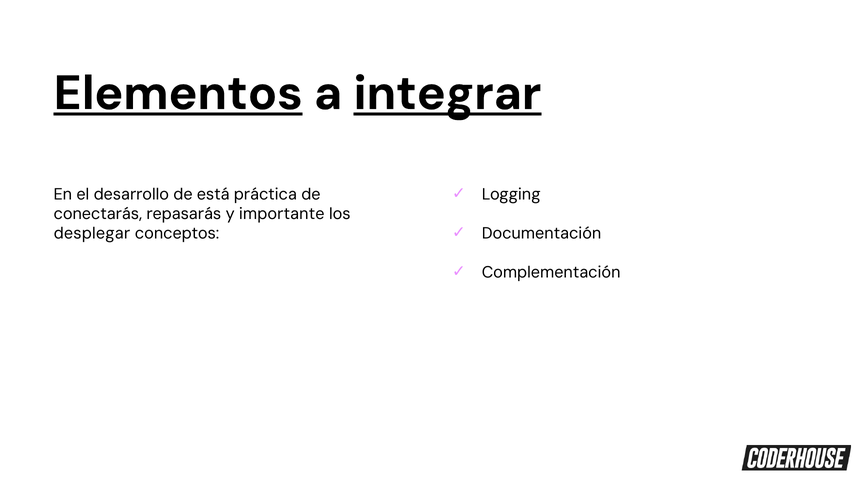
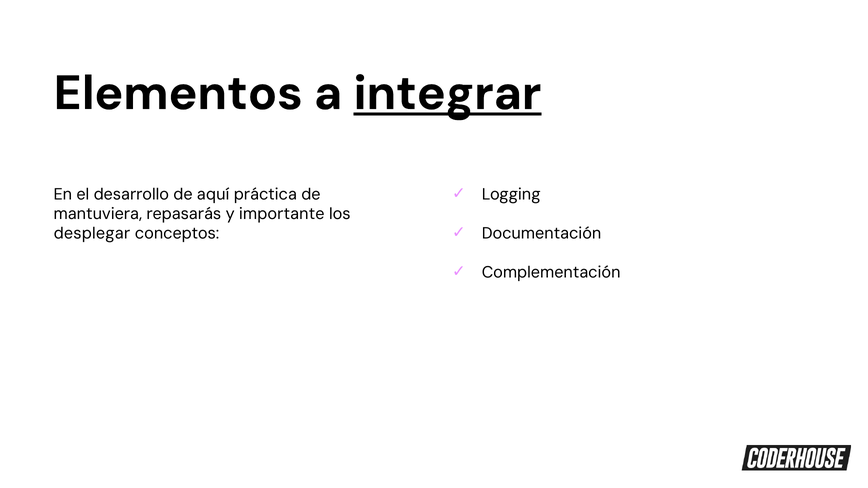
Elementos underline: present -> none
está: está -> aquí
conectarás: conectarás -> mantuviera
